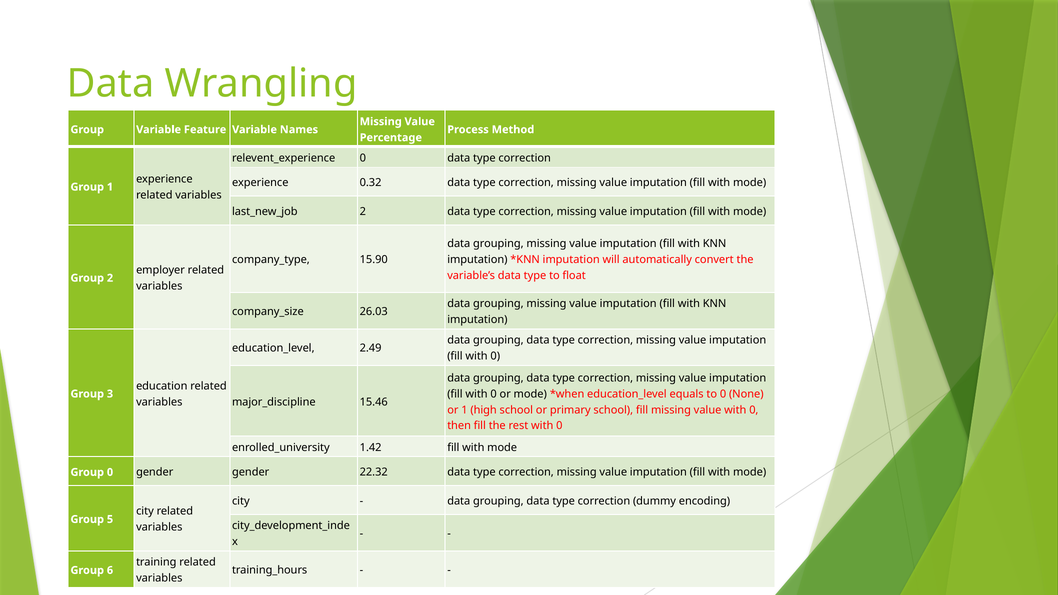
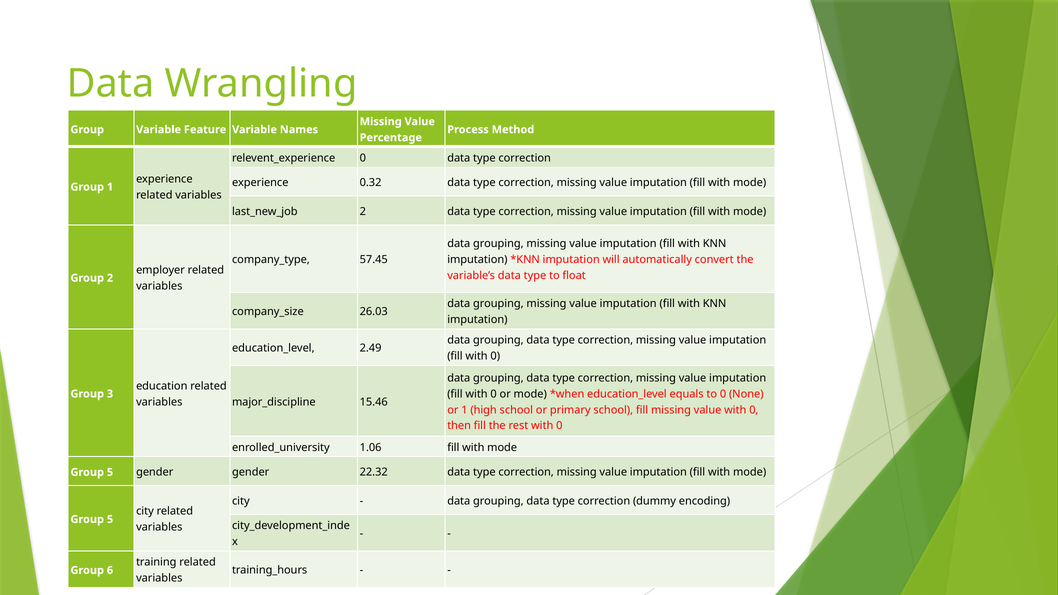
15.90: 15.90 -> 57.45
1.42: 1.42 -> 1.06
0 at (110, 472): 0 -> 5
